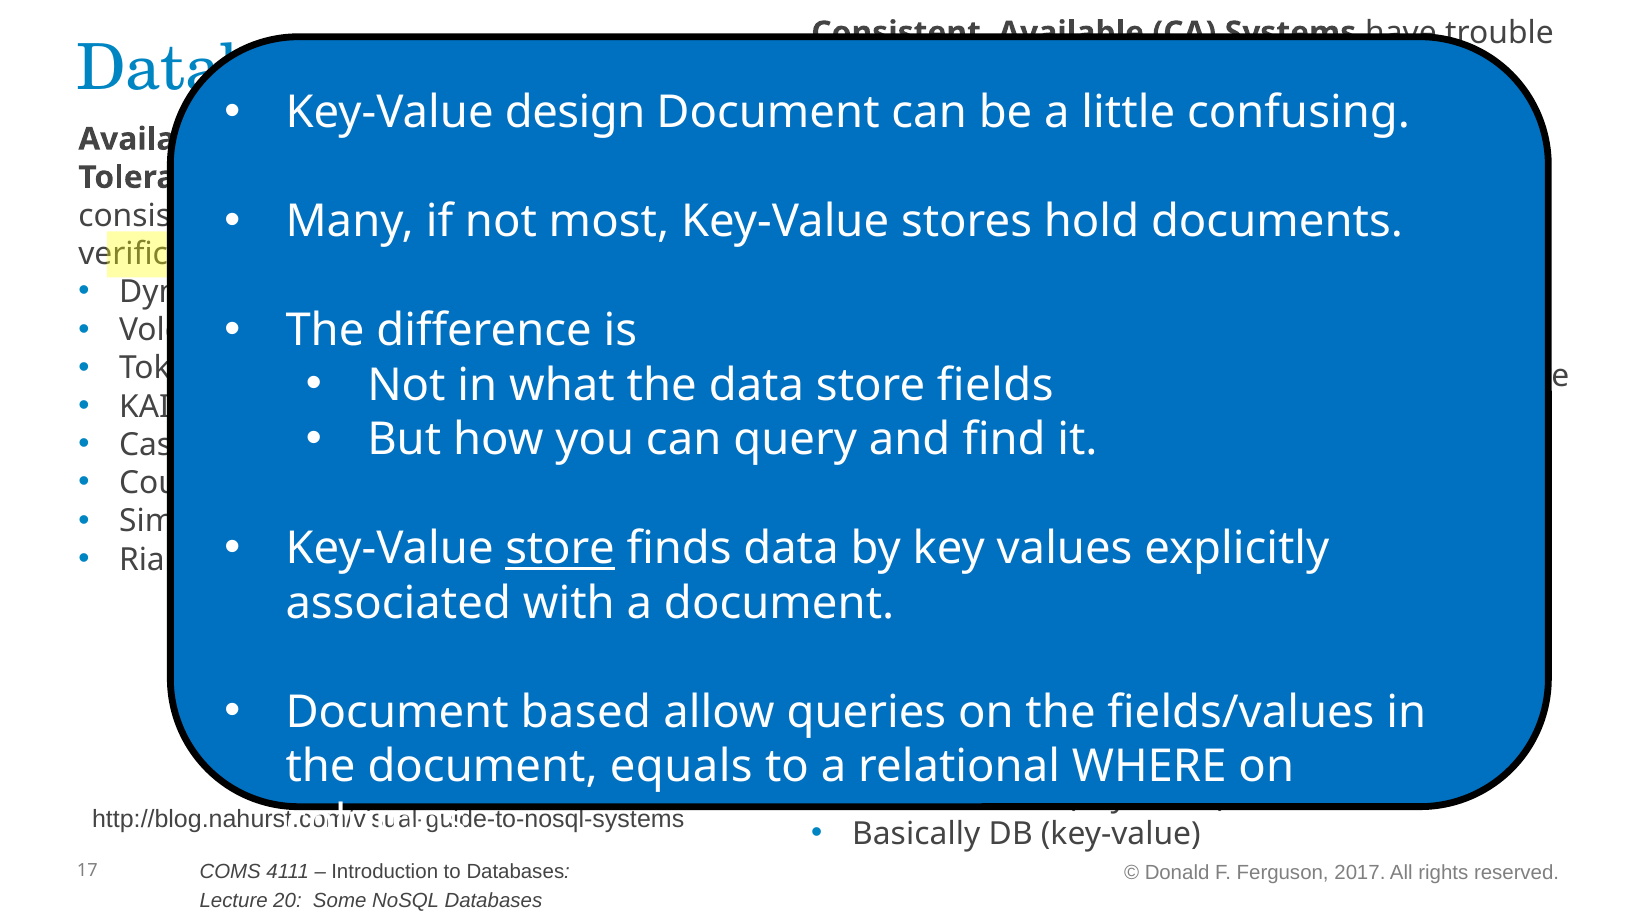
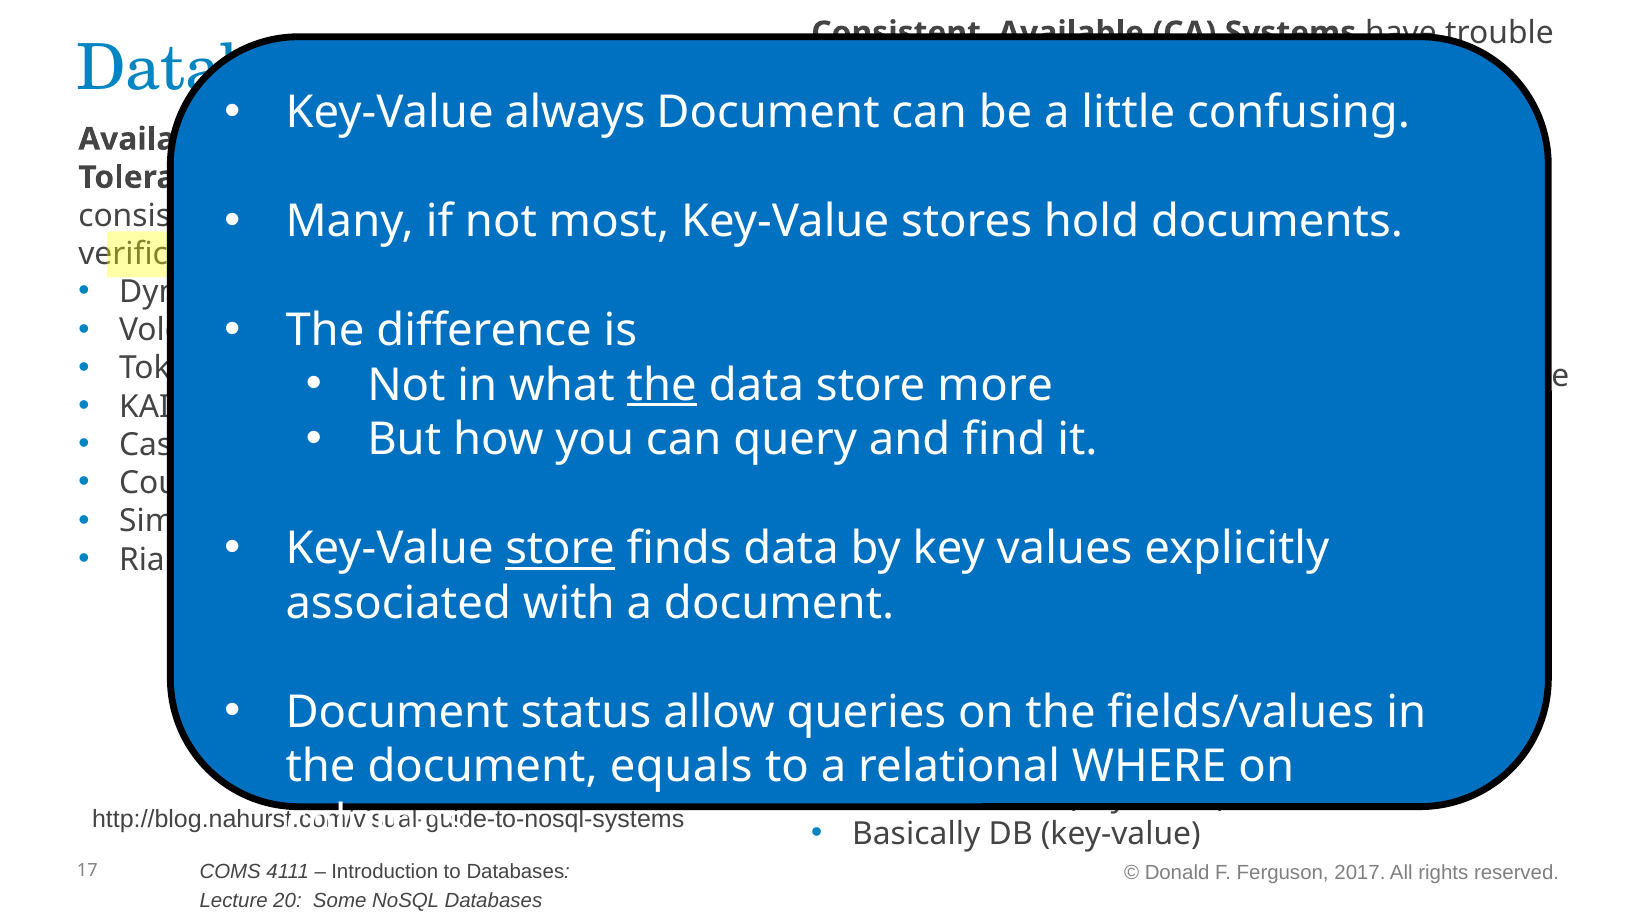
design: design -> always
the at (662, 385) underline: none -> present
fields: fields -> more
based: based -> status
